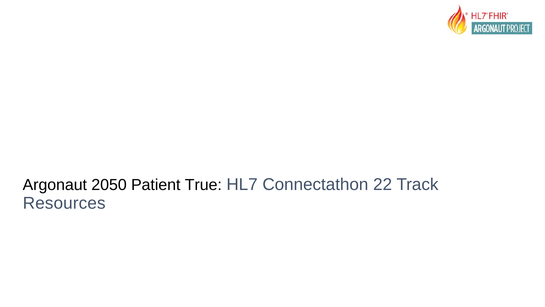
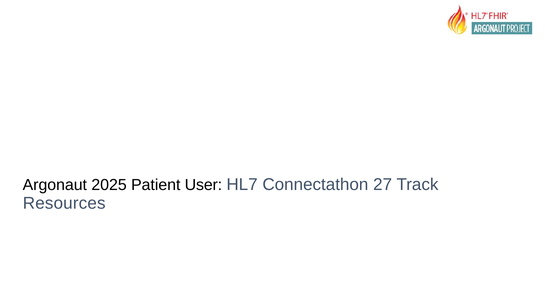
2050: 2050 -> 2025
True: True -> User
22: 22 -> 27
